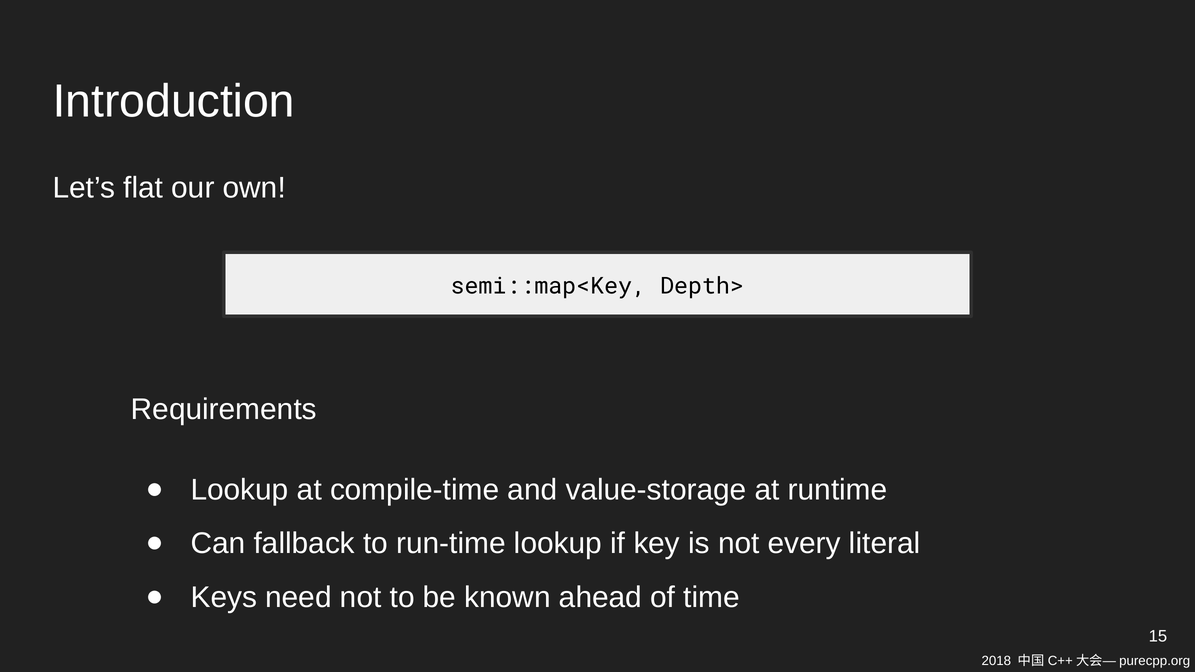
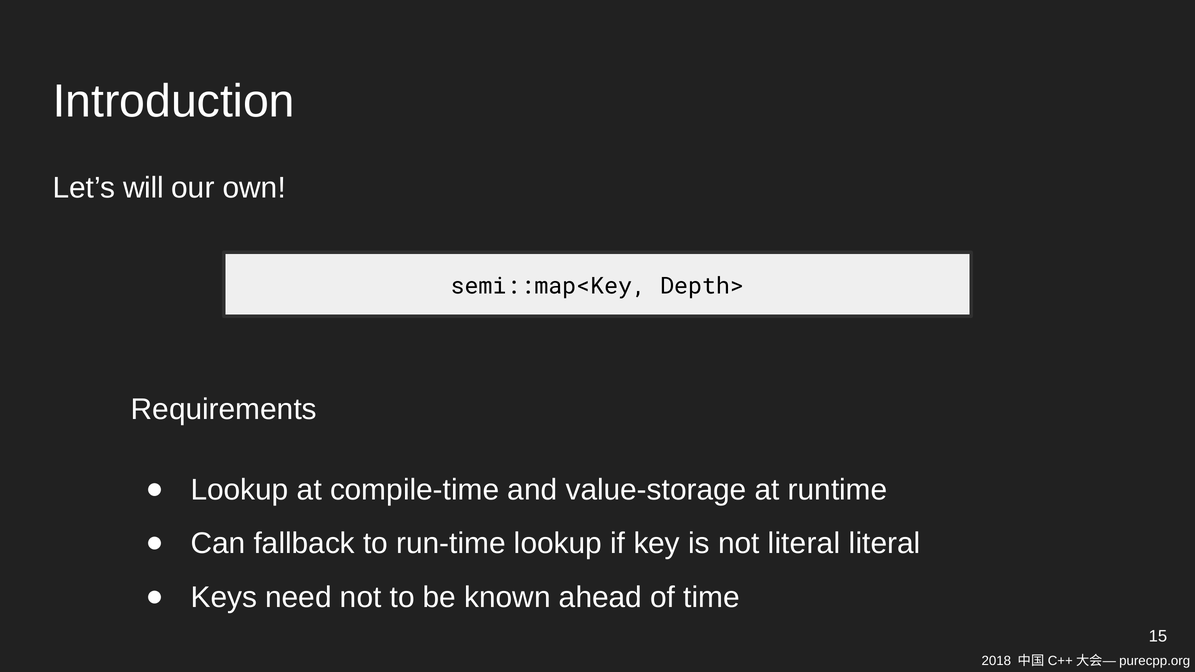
flat: flat -> will
not every: every -> literal
